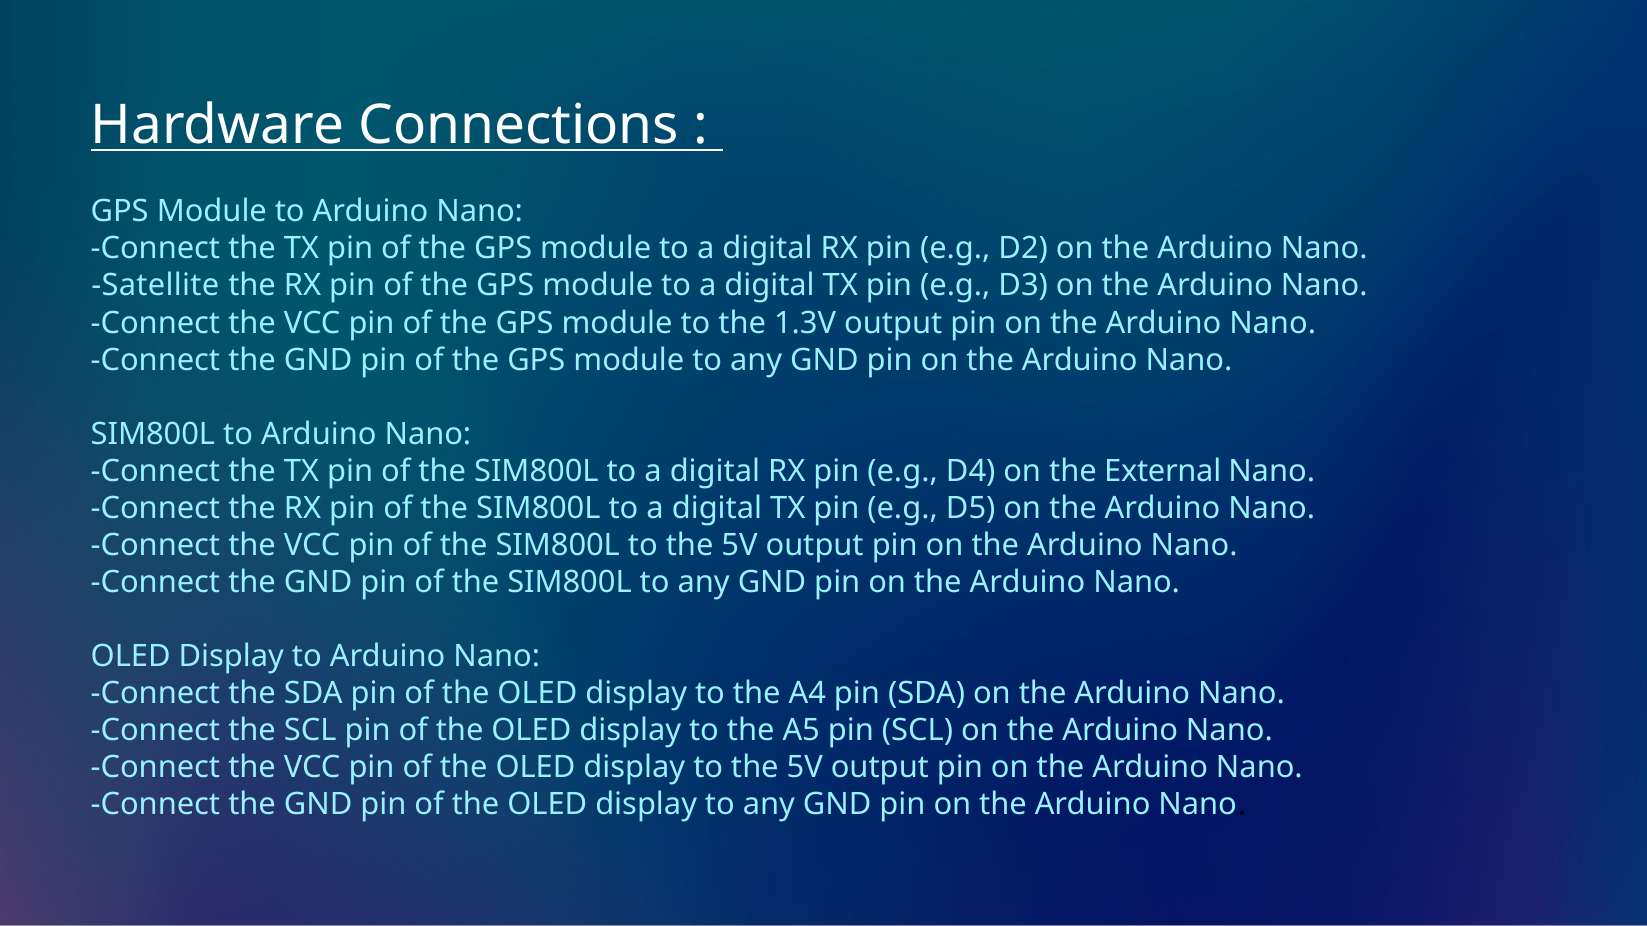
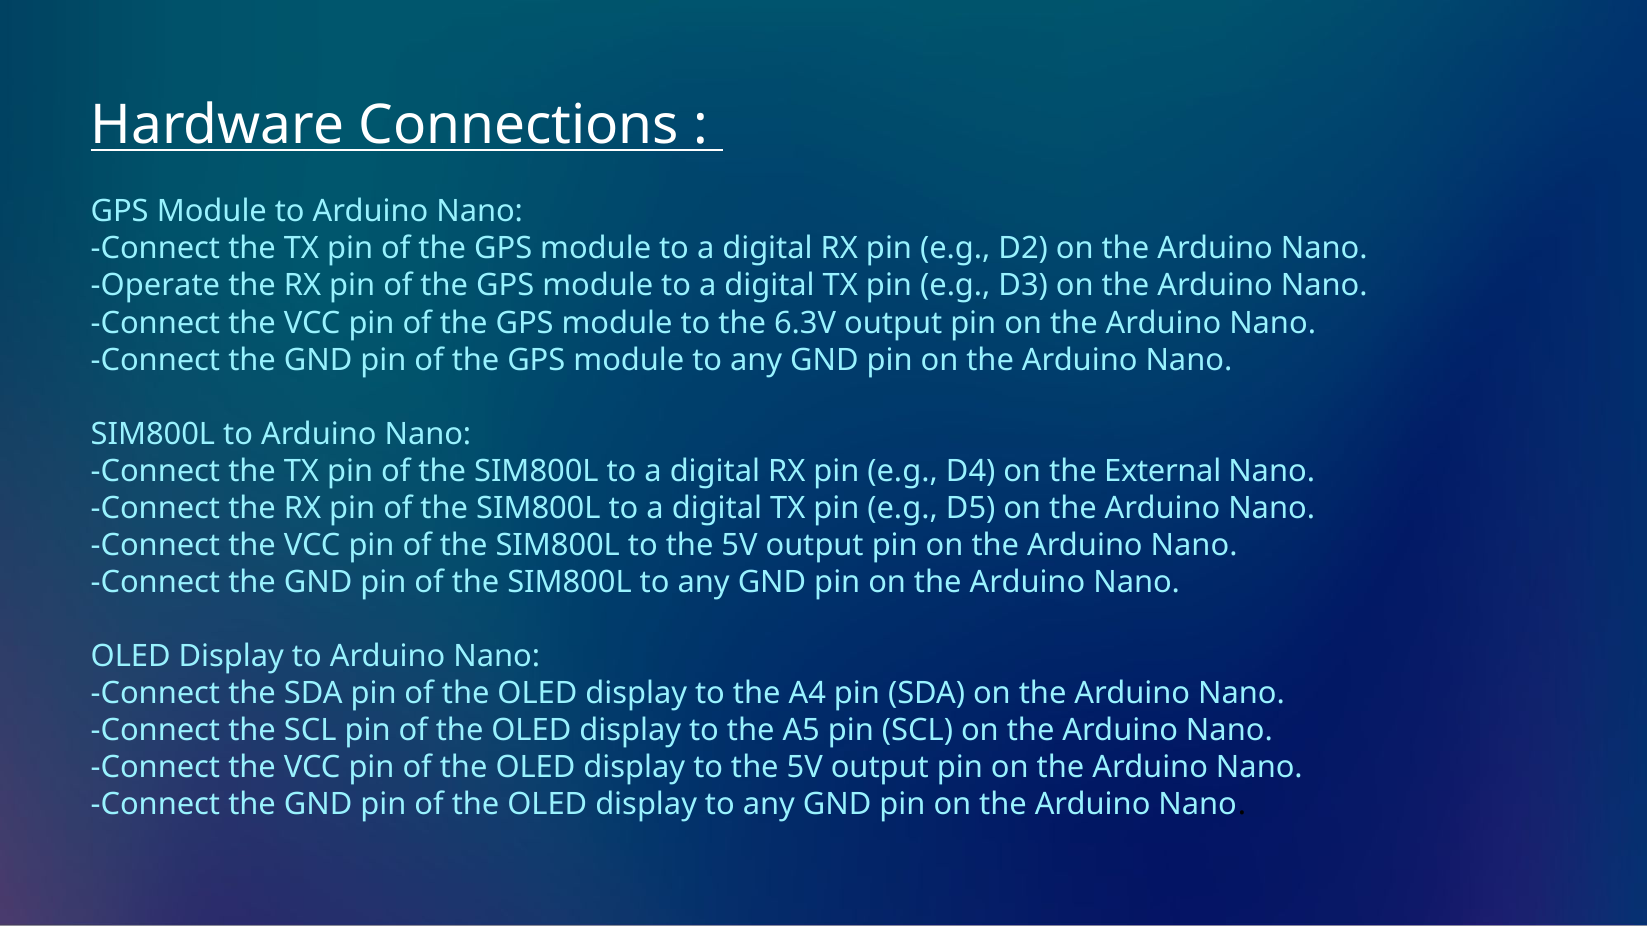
Satellite: Satellite -> Operate
1.3V: 1.3V -> 6.3V
